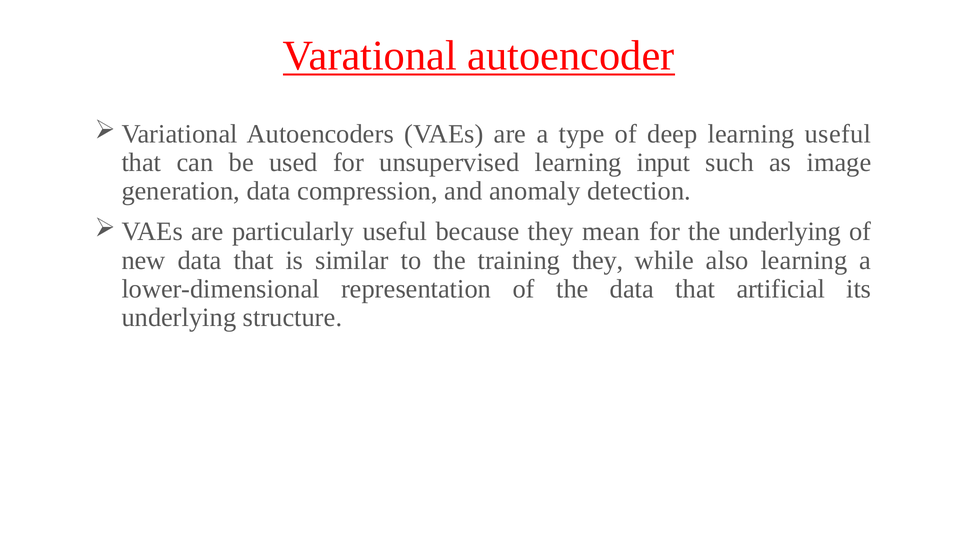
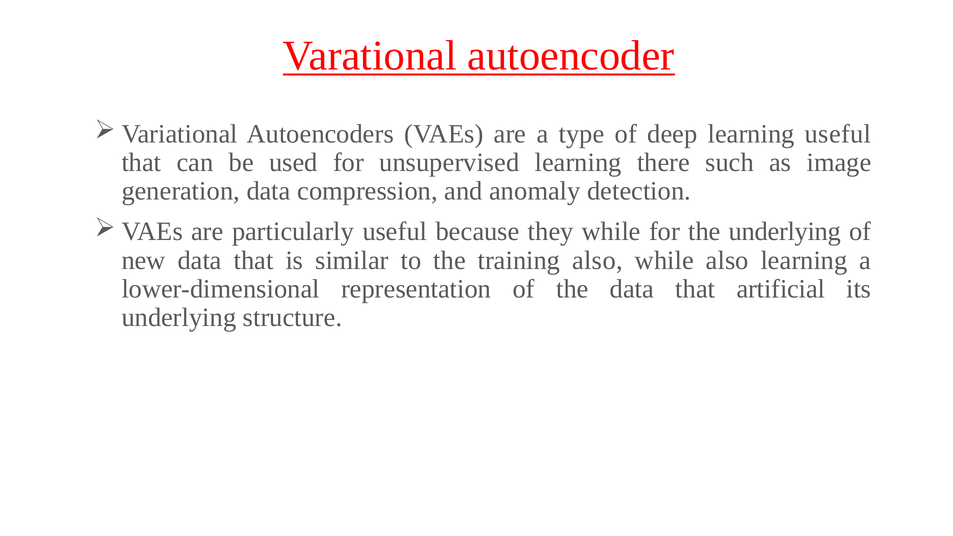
input: input -> there
they mean: mean -> while
training they: they -> also
